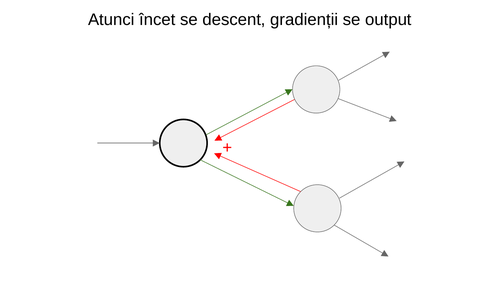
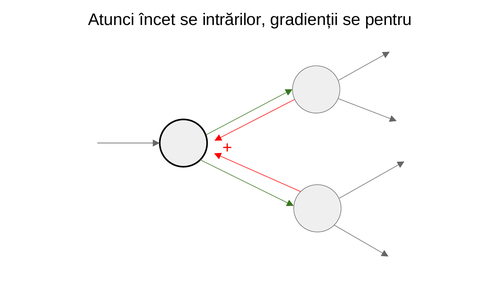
descent: descent -> intrărilor
output: output -> pentru
